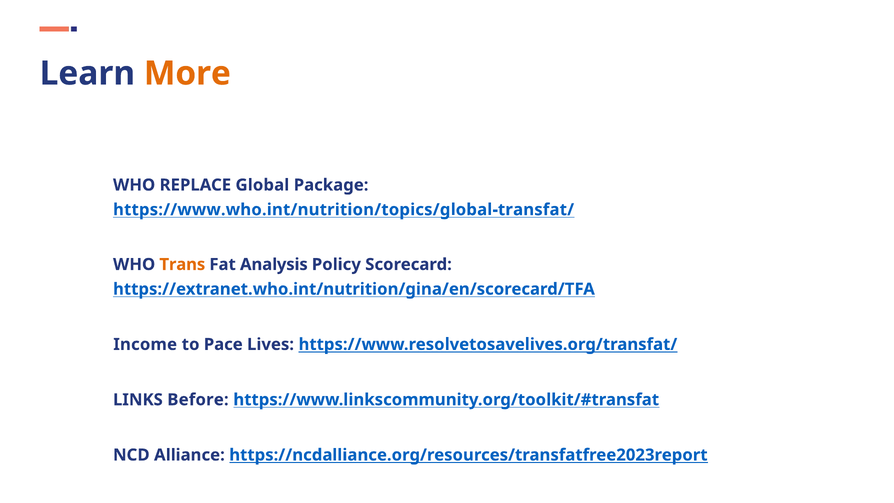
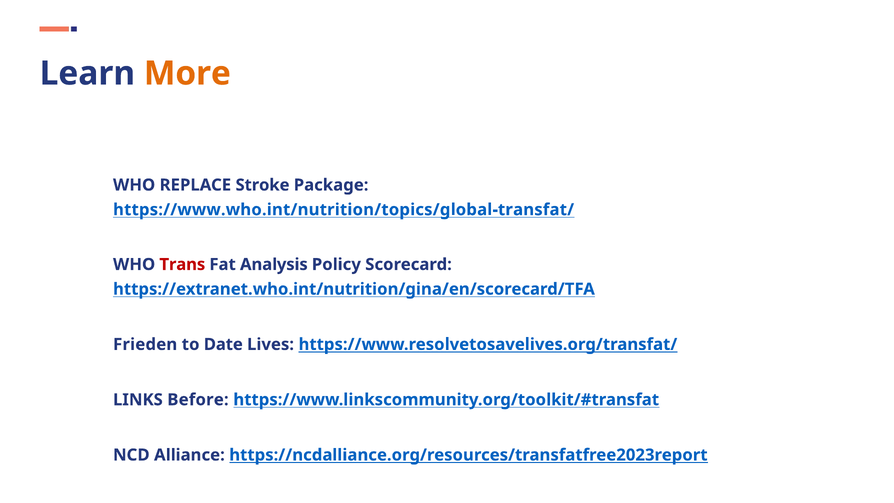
Global: Global -> Stroke
Trans colour: orange -> red
Income: Income -> Frieden
Pace: Pace -> Date
